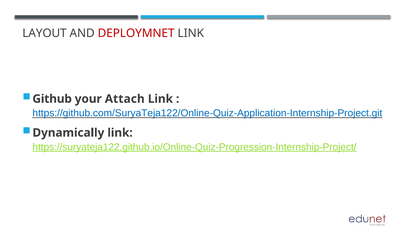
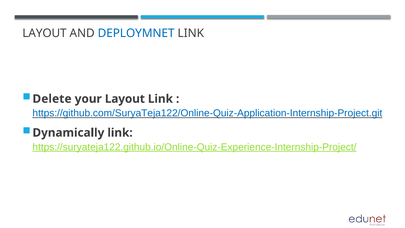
DEPLOYMNET colour: red -> blue
Github: Github -> Delete
your Attach: Attach -> Layout
https://suryateja122.github.io/Online-Quiz-Progression-Internship-Project/: https://suryateja122.github.io/Online-Quiz-Progression-Internship-Project/ -> https://suryateja122.github.io/Online-Quiz-Experience-Internship-Project/
